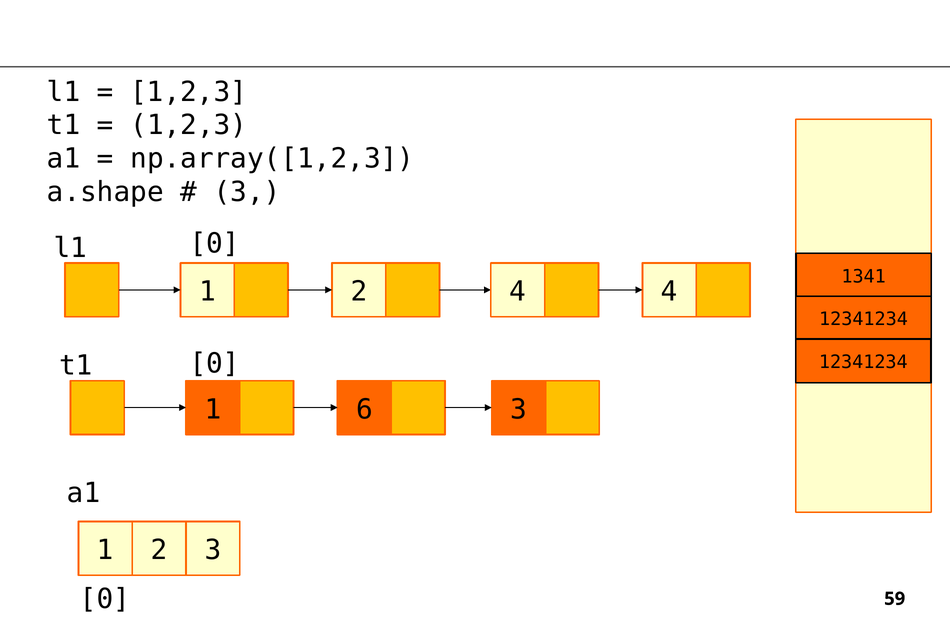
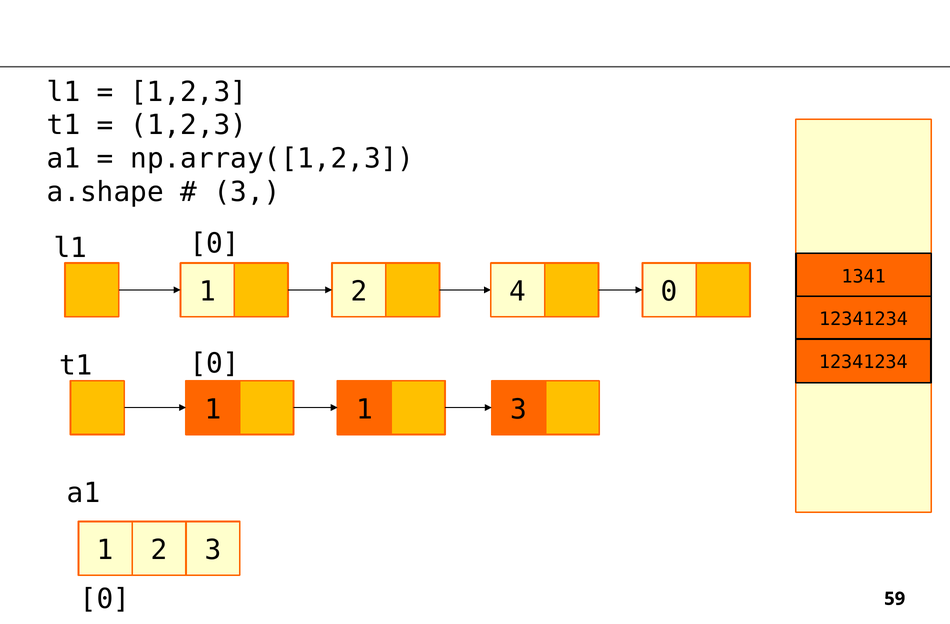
2 4: 4 -> 0
1 6: 6 -> 1
